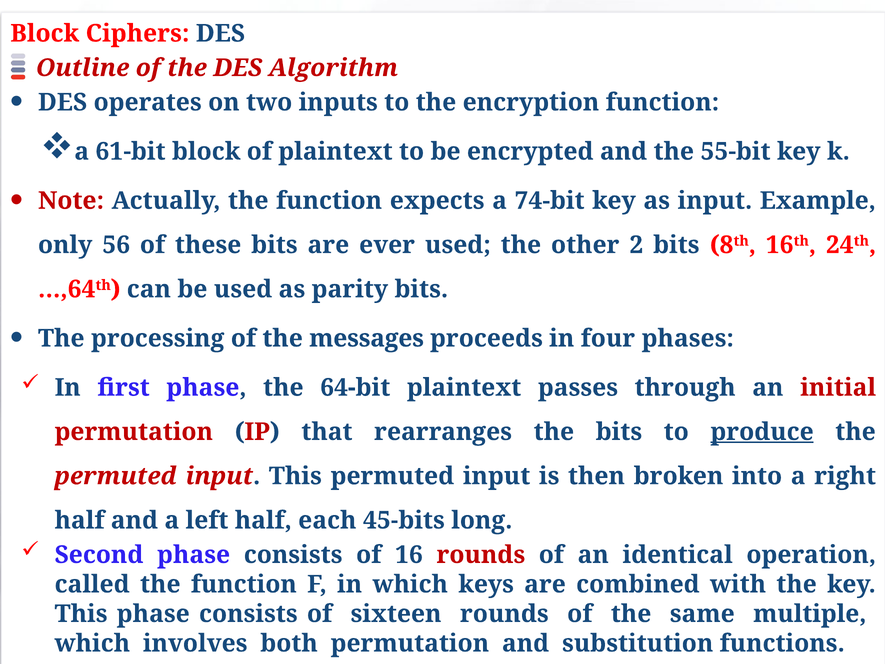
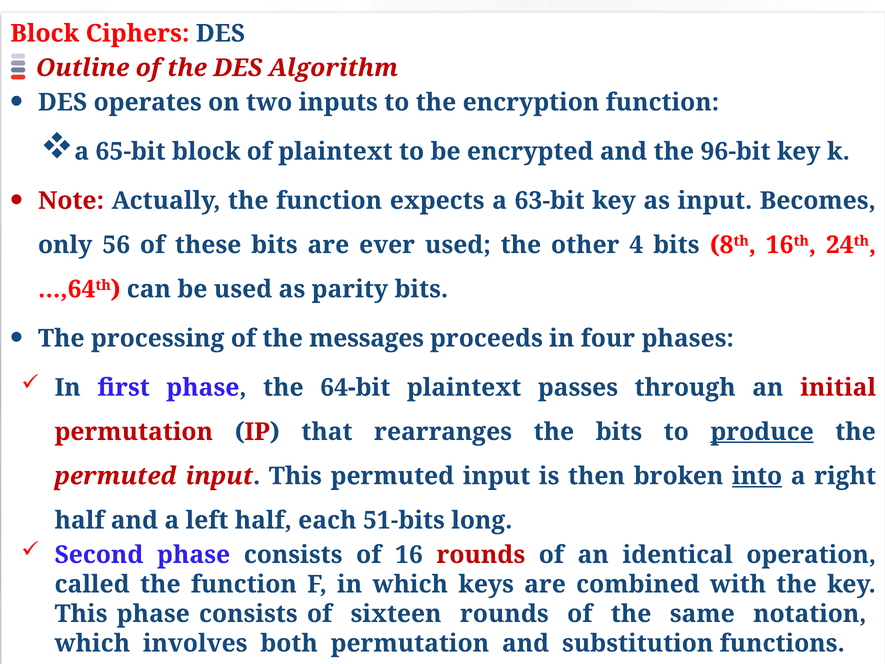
61-bit: 61-bit -> 65-bit
55-bit: 55-bit -> 96-bit
74-bit: 74-bit -> 63-bit
Example: Example -> Becomes
2: 2 -> 4
into underline: none -> present
45-bits: 45-bits -> 51-bits
multiple: multiple -> notation
